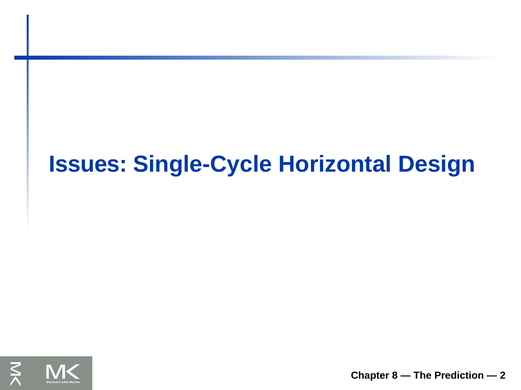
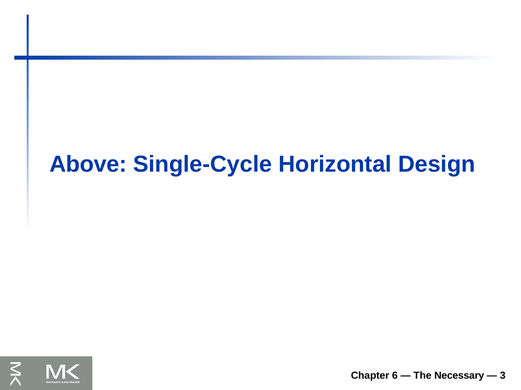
Issues: Issues -> Above
8: 8 -> 6
Prediction: Prediction -> Necessary
2: 2 -> 3
